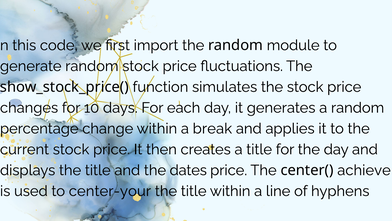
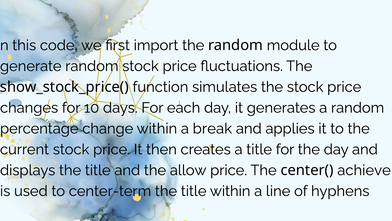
dates: dates -> allow
center-your: center-your -> center-term
